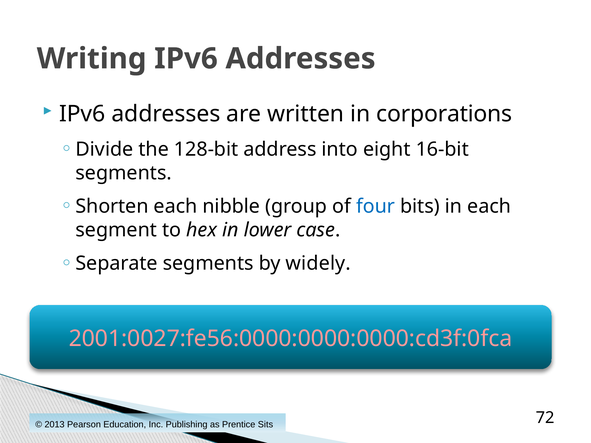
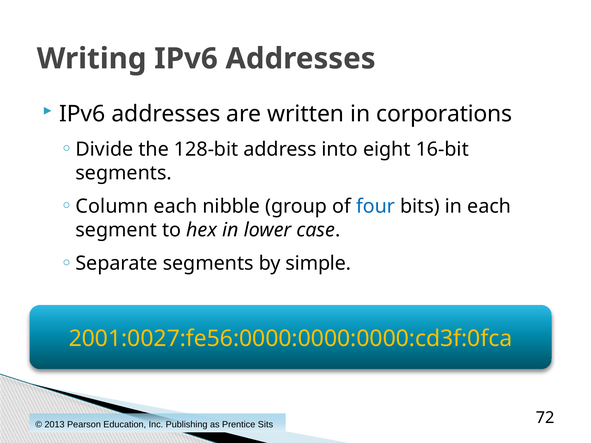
Shorten: Shorten -> Column
widely: widely -> simple
2001:0027:fe56:0000:0000:0000:cd3f:0fca colour: pink -> yellow
